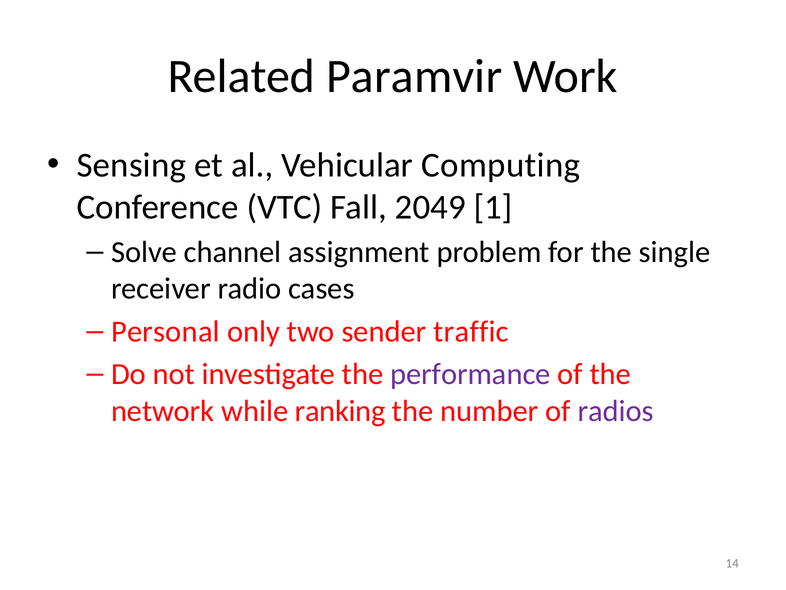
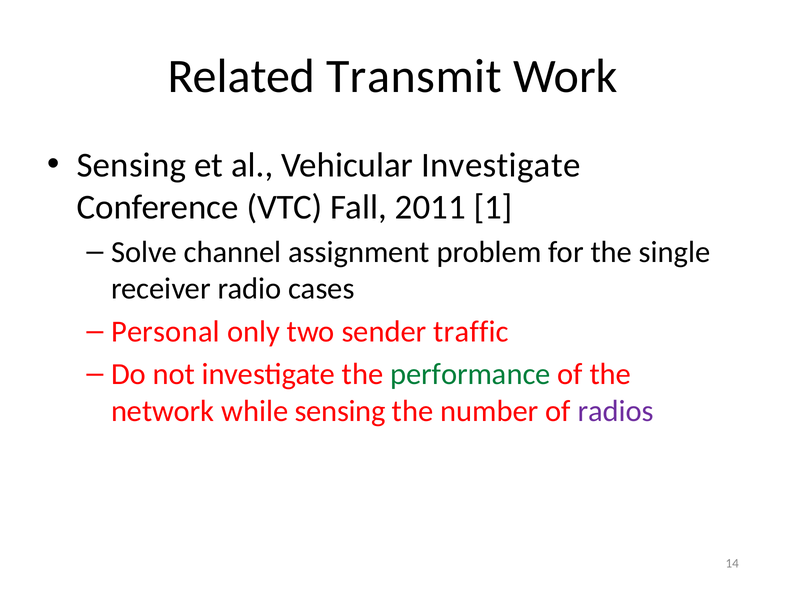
Paramvir: Paramvir -> Transmit
Vehicular Computing: Computing -> Investigate
2049: 2049 -> 2011
performance colour: purple -> green
while ranking: ranking -> sensing
